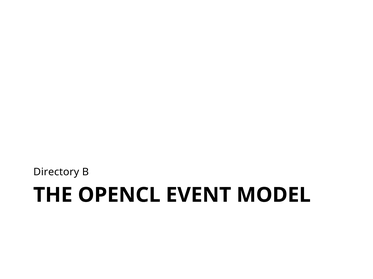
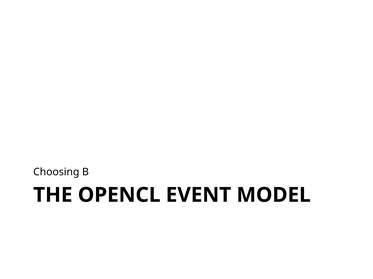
Directory: Directory -> Choosing
